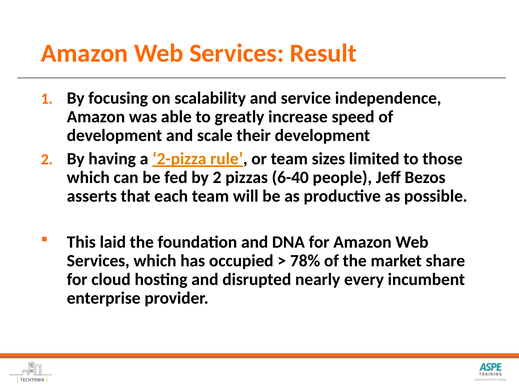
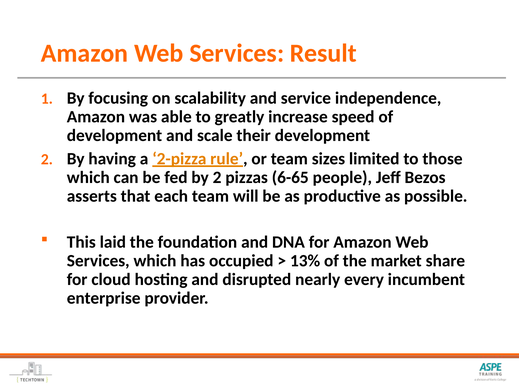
6-40: 6-40 -> 6-65
78%: 78% -> 13%
